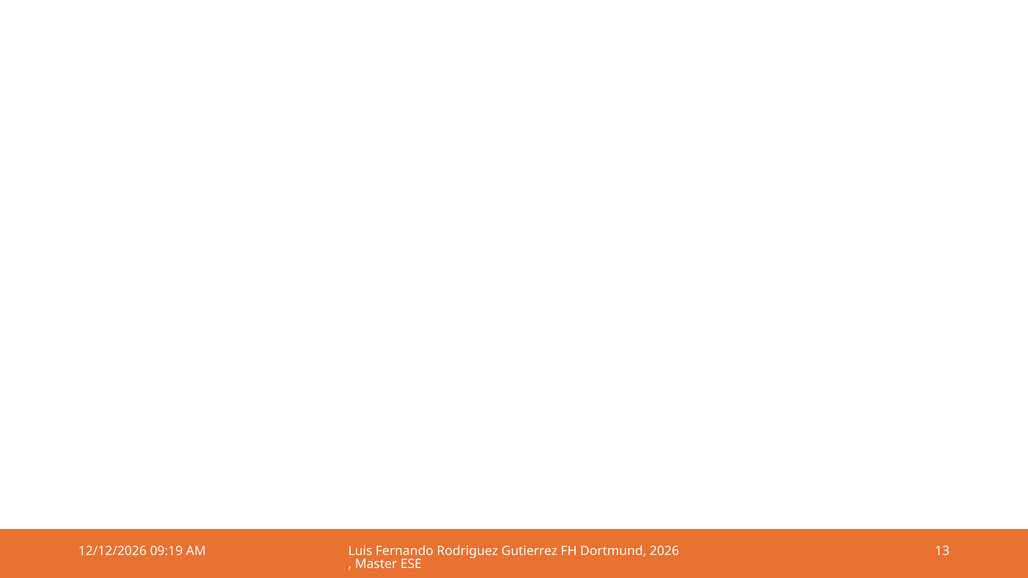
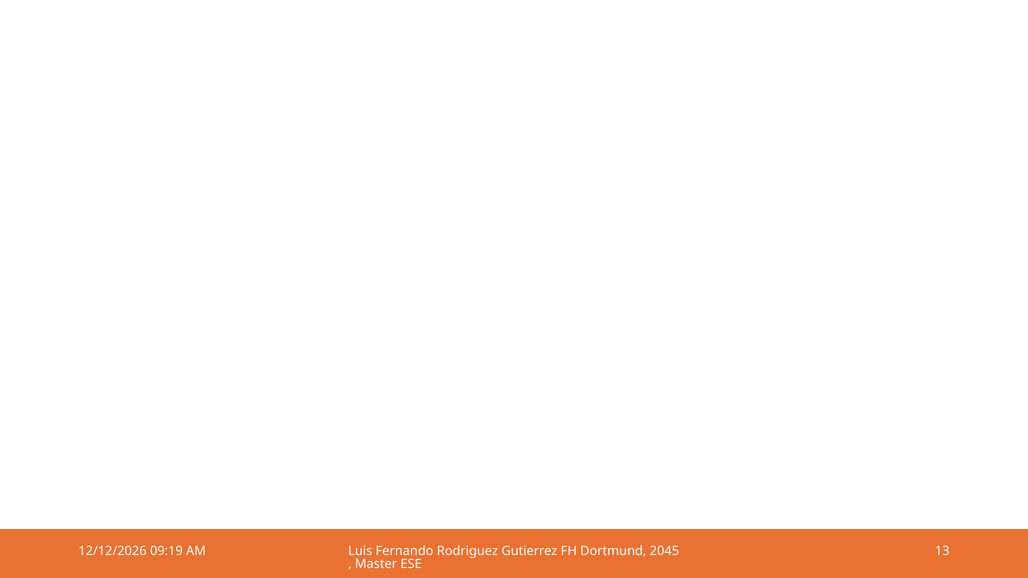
2026: 2026 -> 2045
